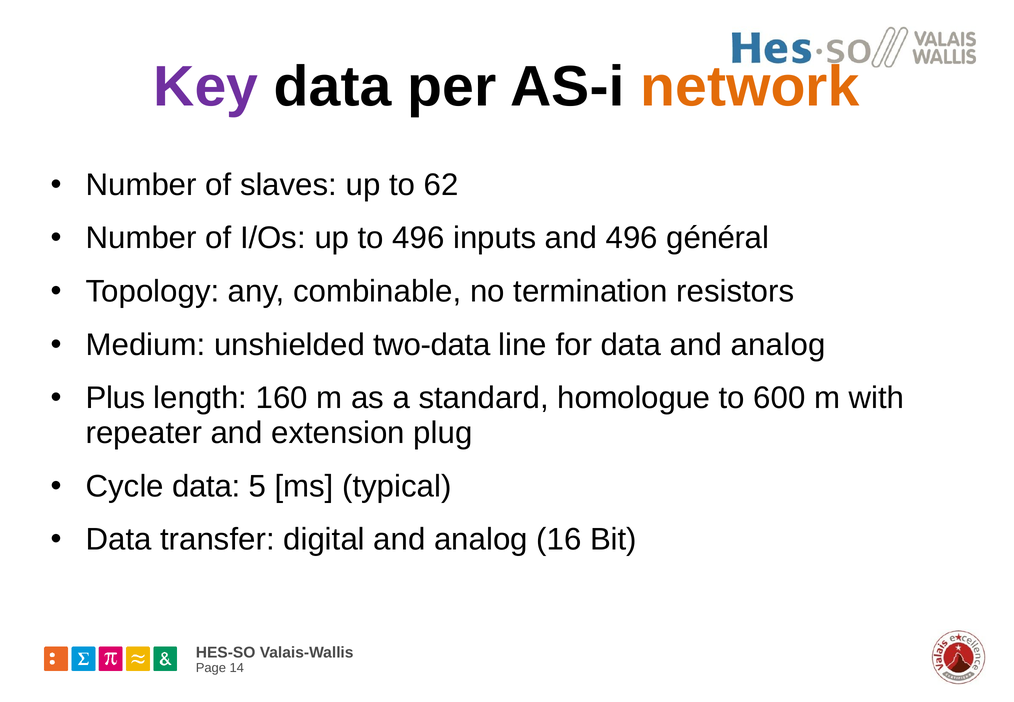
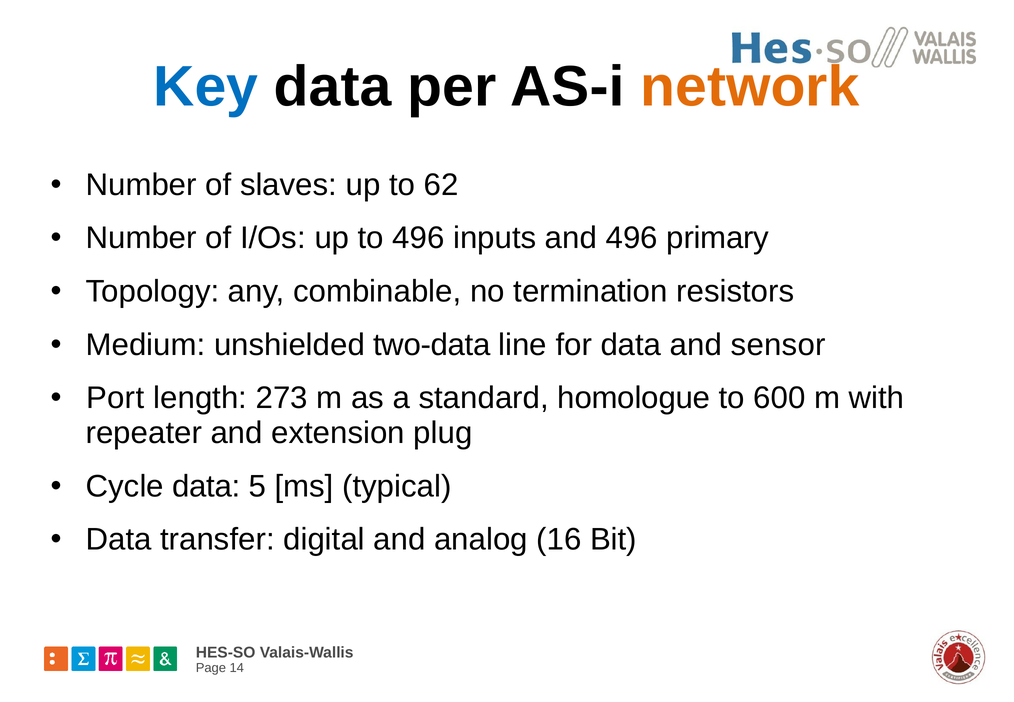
Key colour: purple -> blue
général: général -> primary
data and analog: analog -> sensor
Plus: Plus -> Port
160: 160 -> 273
